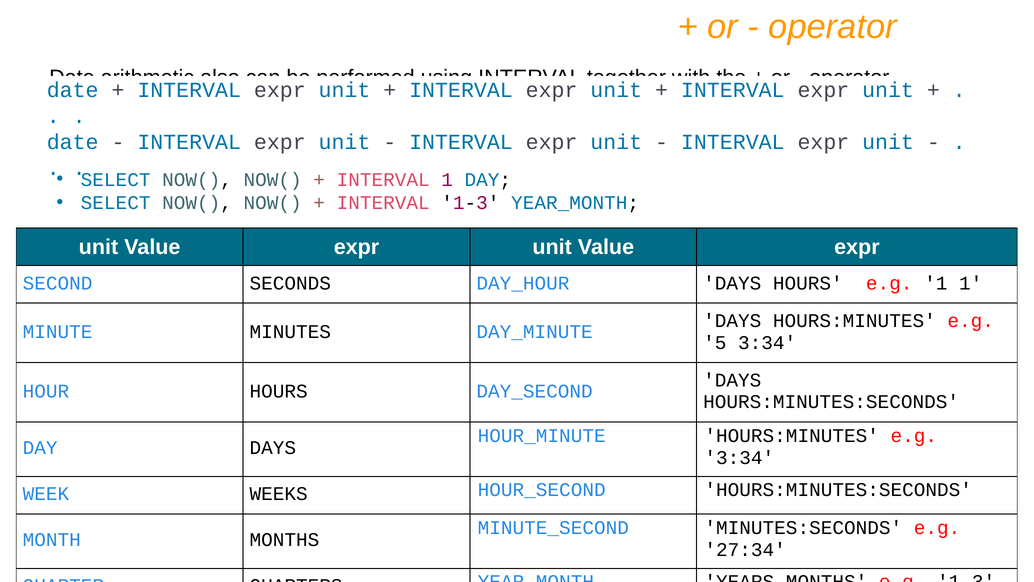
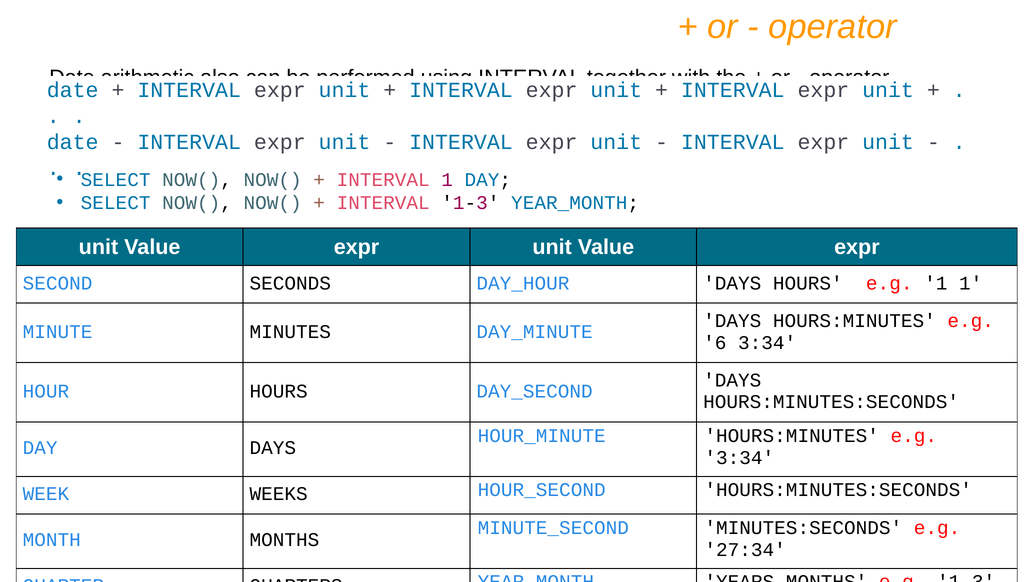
5: 5 -> 6
